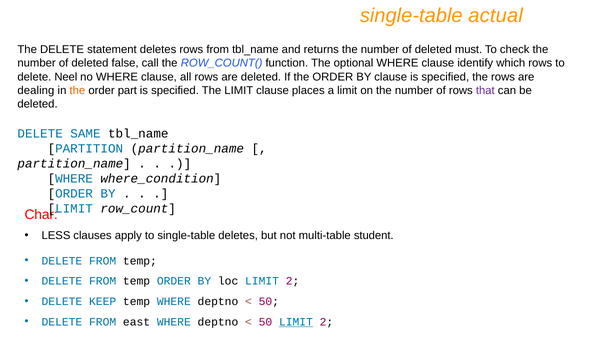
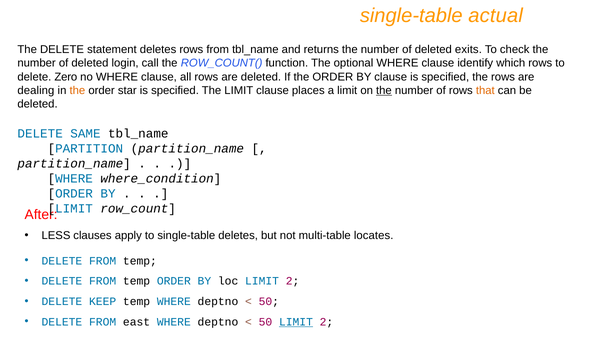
must: must -> exits
false: false -> login
Neel: Neel -> Zero
part: part -> star
the at (384, 90) underline: none -> present
that colour: purple -> orange
Char: Char -> After
student: student -> locates
